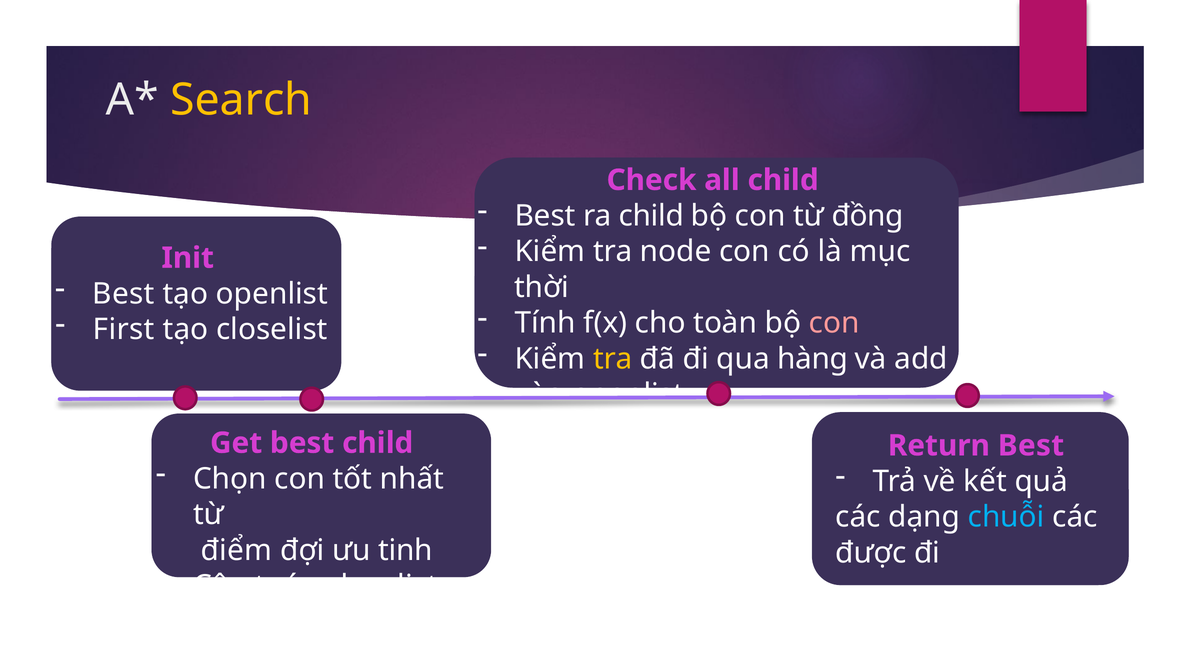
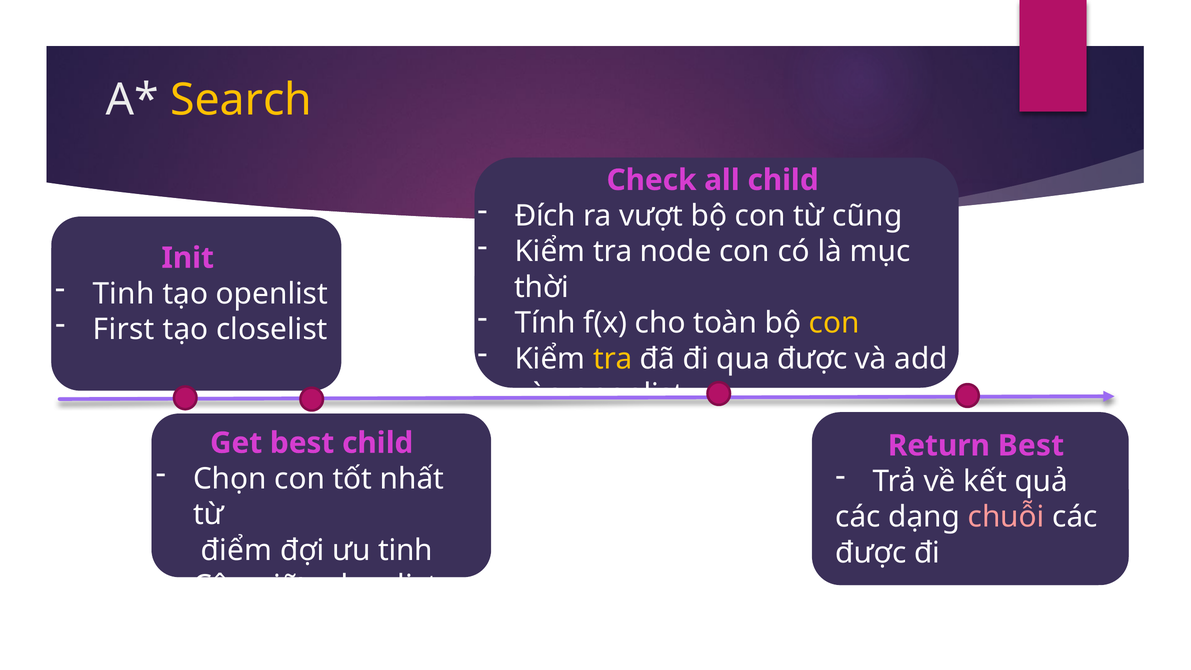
Best at (545, 216): Best -> Đích
ra child: child -> vượt
đồng: đồng -> cũng
Best at (124, 294): Best -> Tinh
con at (834, 323) colour: pink -> yellow
qua hàng: hàng -> được
chuỗi colour: light blue -> pink
toán: toán -> giữa
